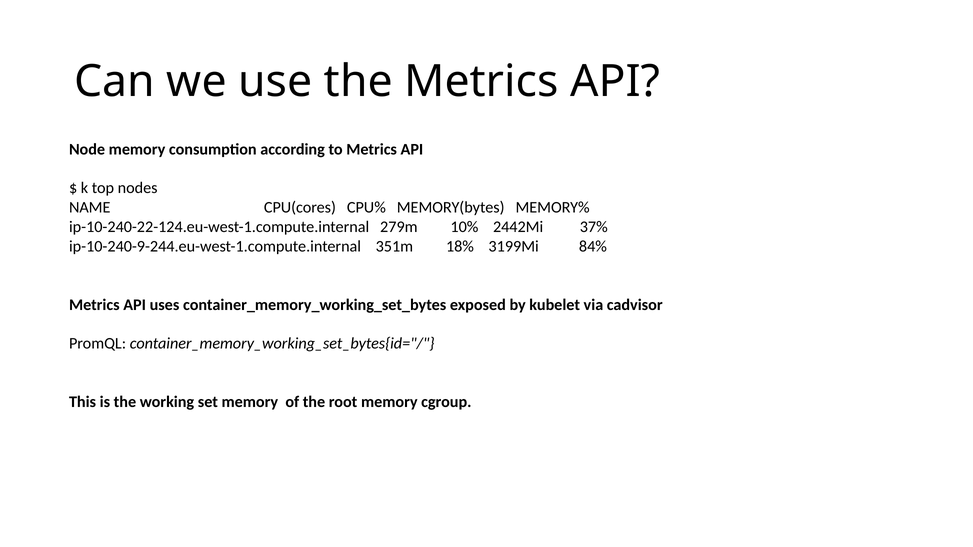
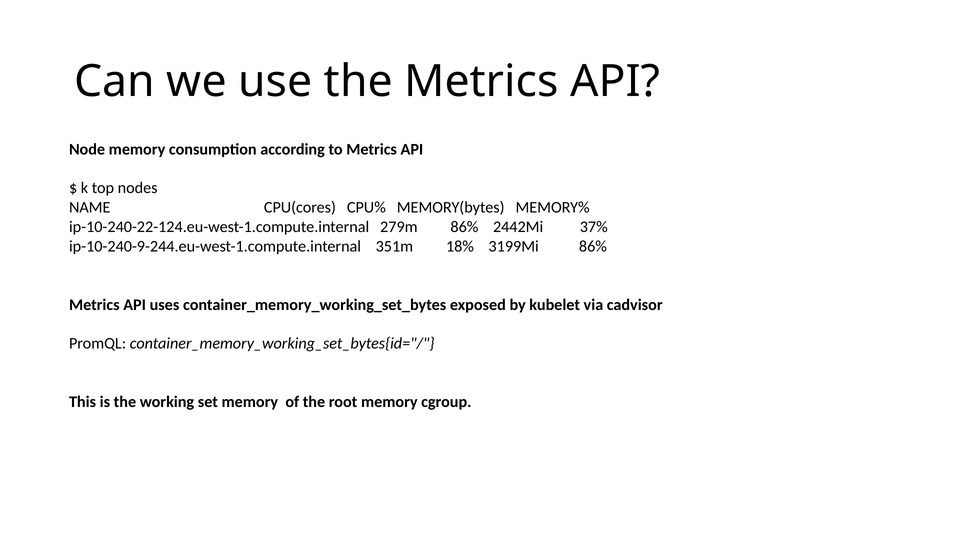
279m 10%: 10% -> 86%
3199Mi 84%: 84% -> 86%
